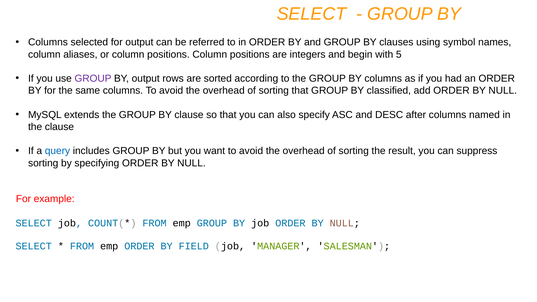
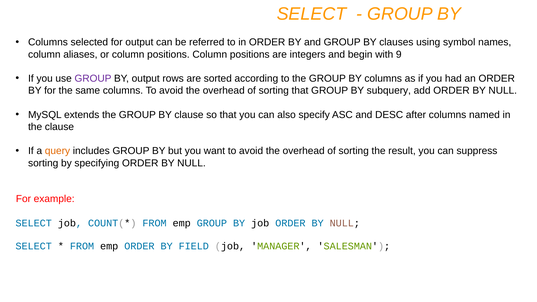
5: 5 -> 9
classified: classified -> subquery
query colour: blue -> orange
